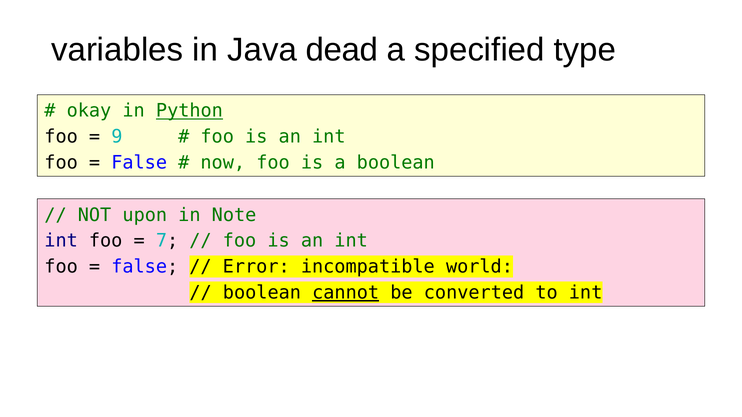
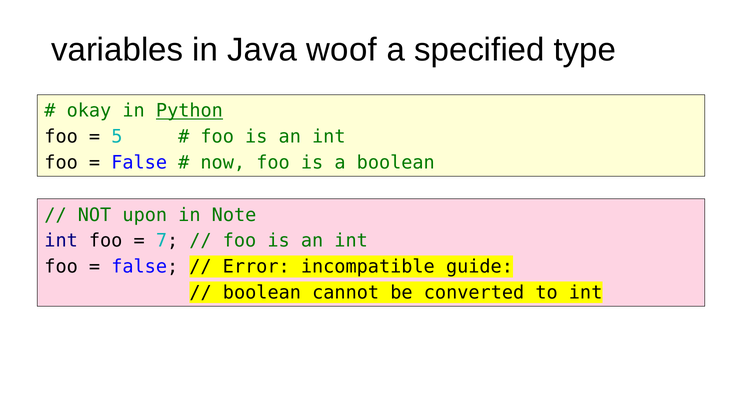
dead: dead -> woof
9: 9 -> 5
world: world -> guide
cannot underline: present -> none
